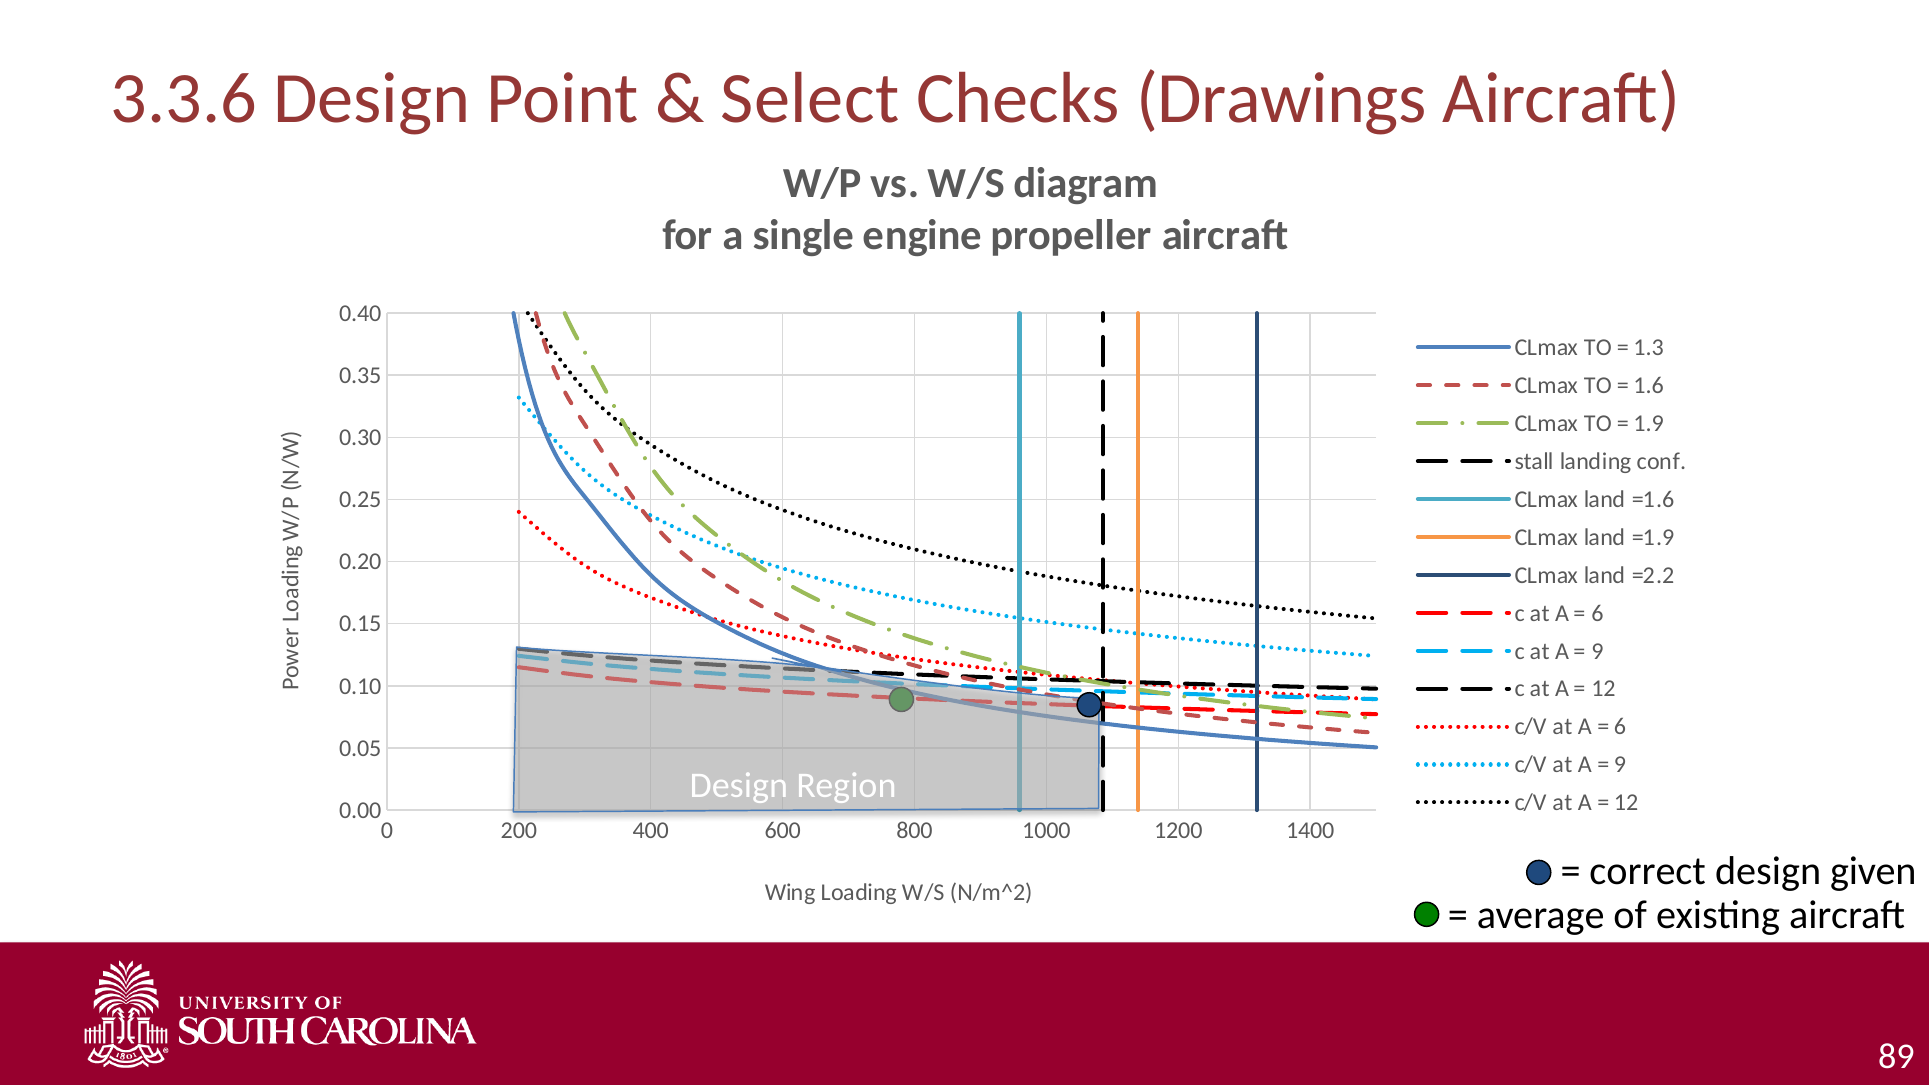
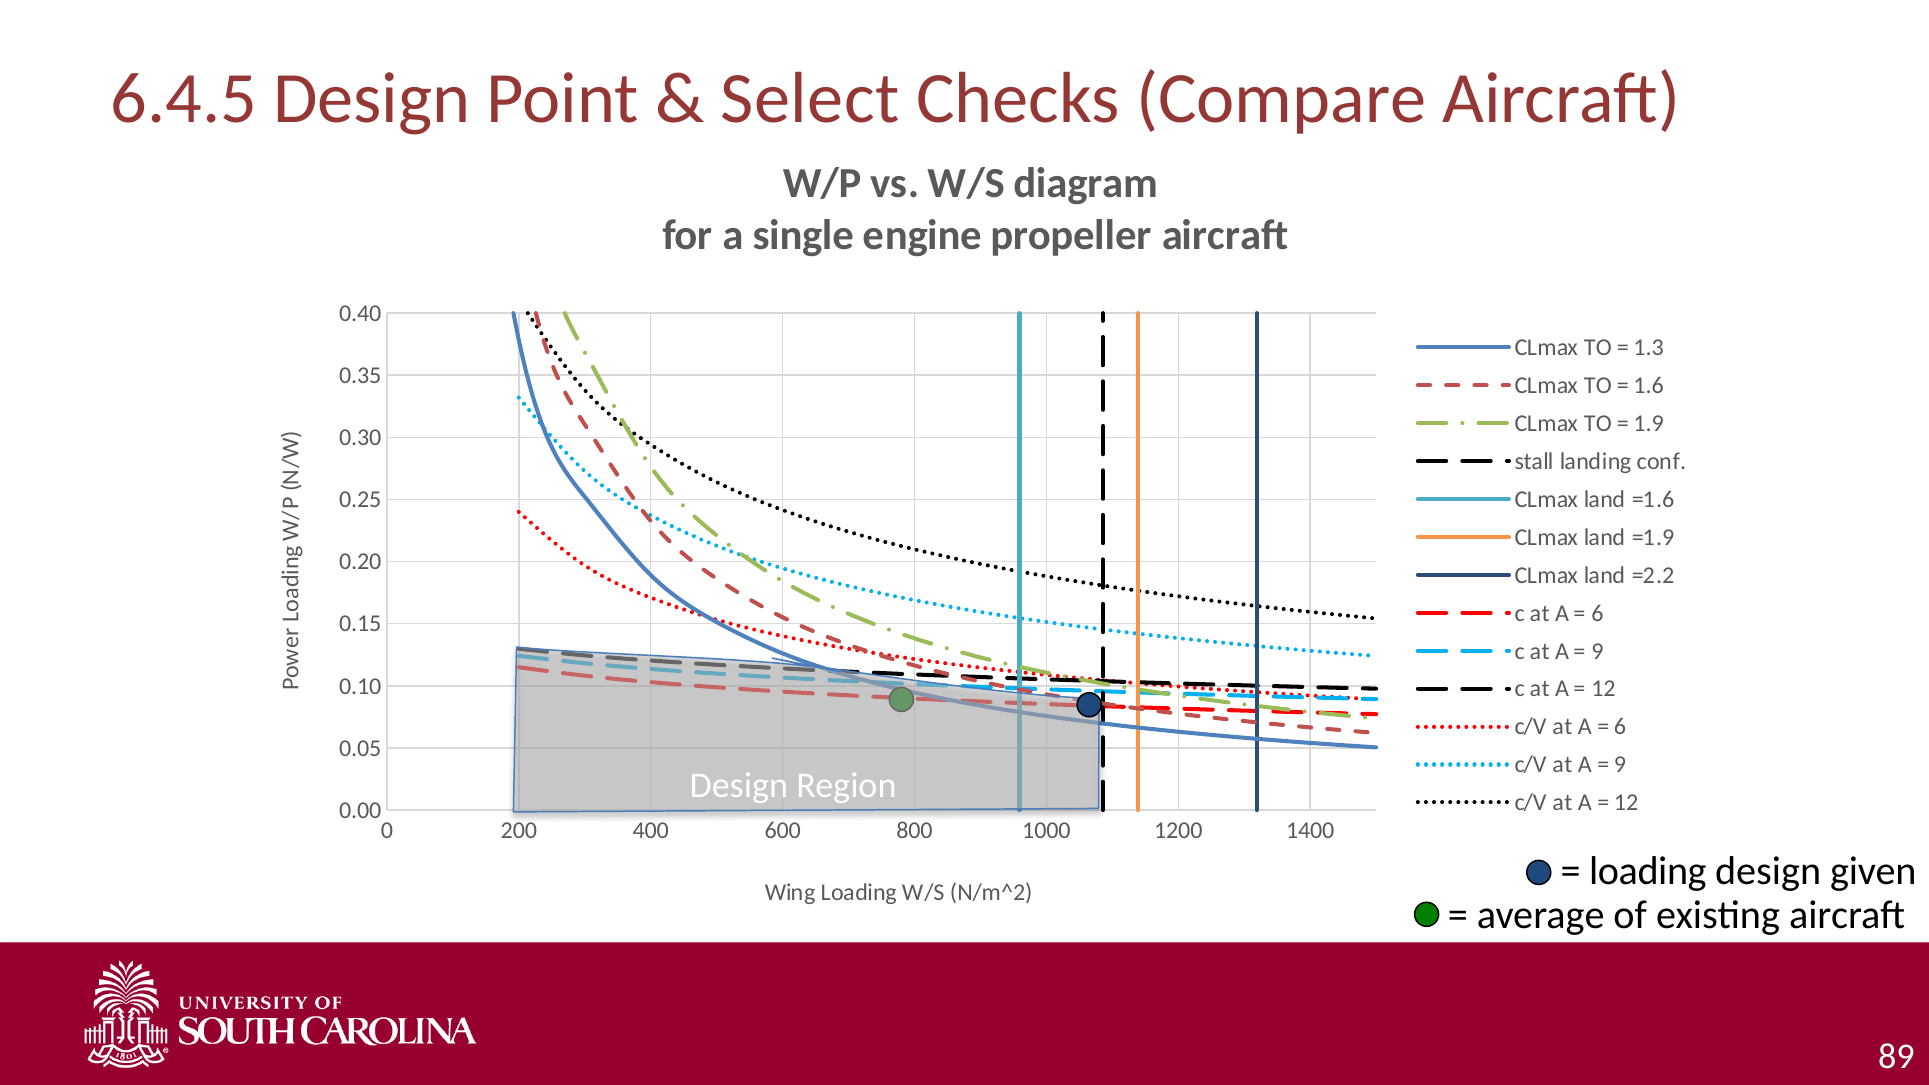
3.3.6: 3.3.6 -> 6.4.5
Drawings: Drawings -> Compare
correct at (1648, 871): correct -> loading
